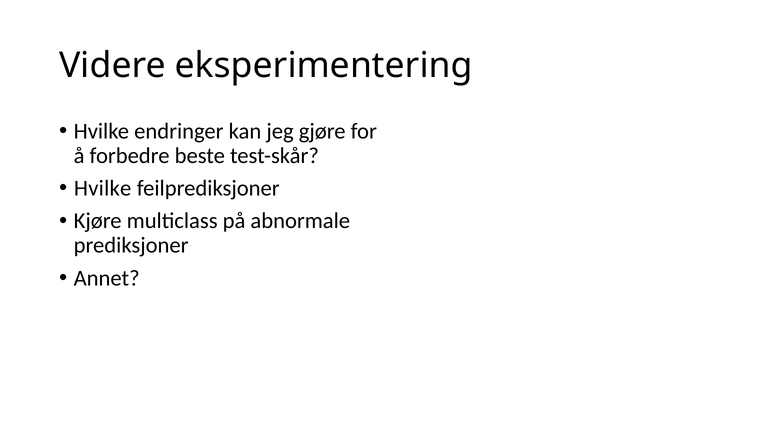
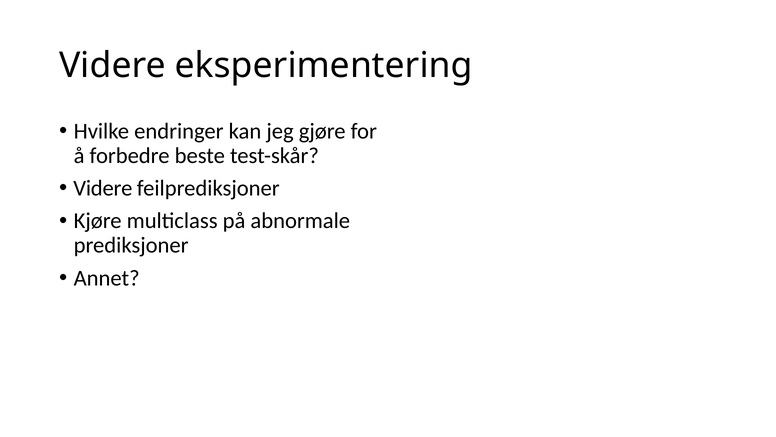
Hvilke at (103, 188): Hvilke -> Videre
